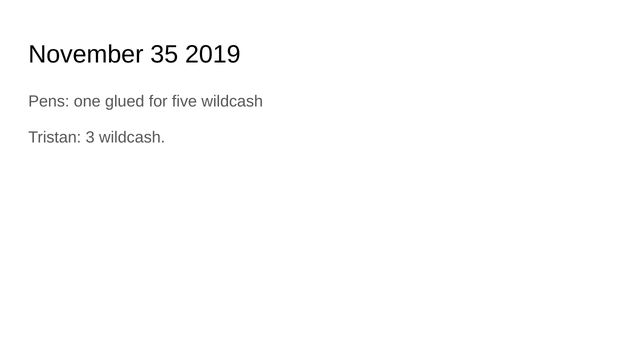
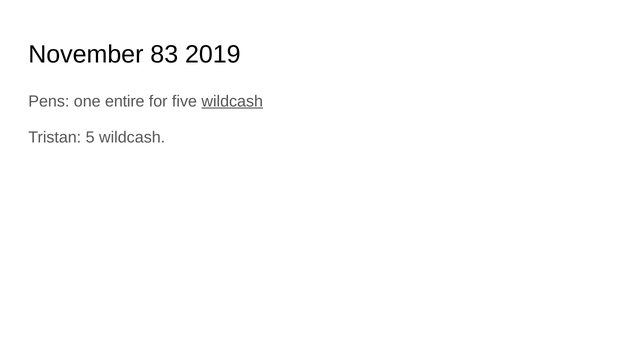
35: 35 -> 83
glued: glued -> entire
wildcash at (232, 101) underline: none -> present
3: 3 -> 5
